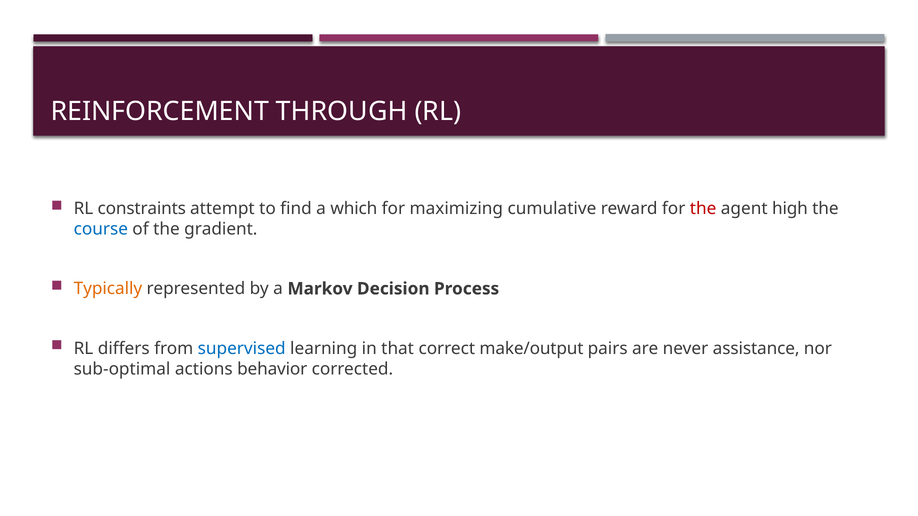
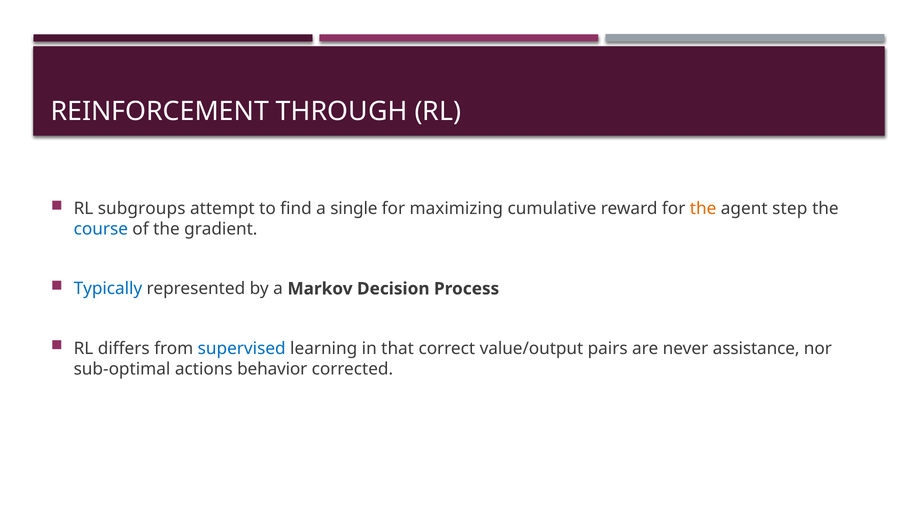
constraints: constraints -> subgroups
which: which -> single
the at (703, 209) colour: red -> orange
high: high -> step
Typically colour: orange -> blue
make/output: make/output -> value/output
